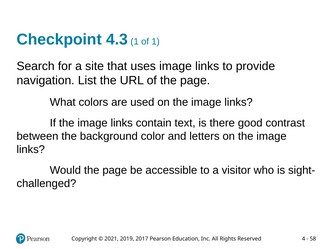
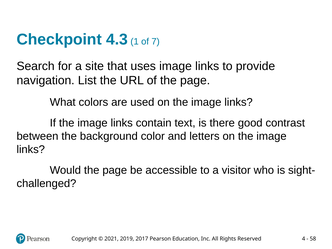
of 1: 1 -> 7
